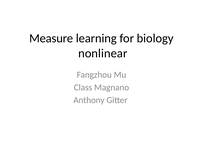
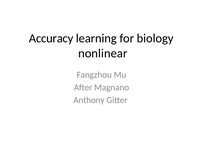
Measure: Measure -> Accuracy
Class: Class -> After
